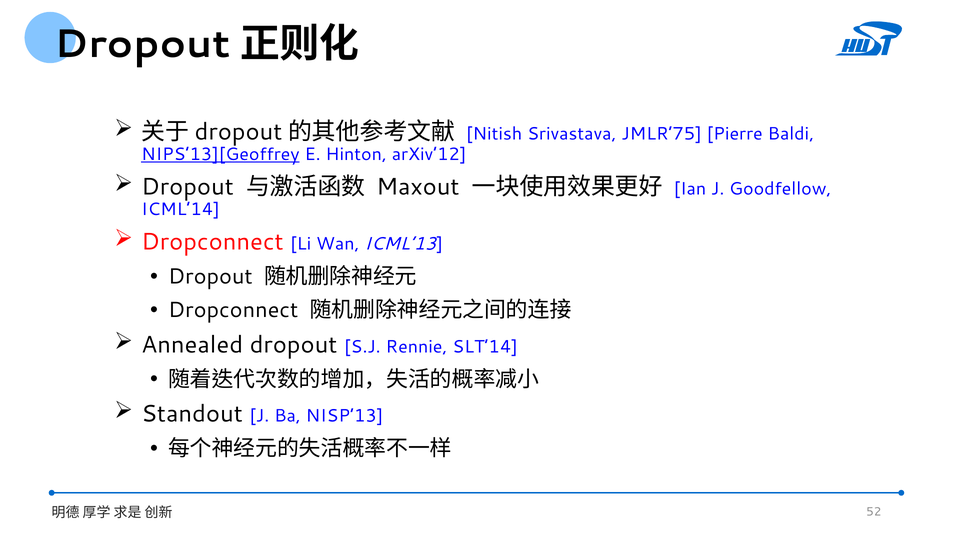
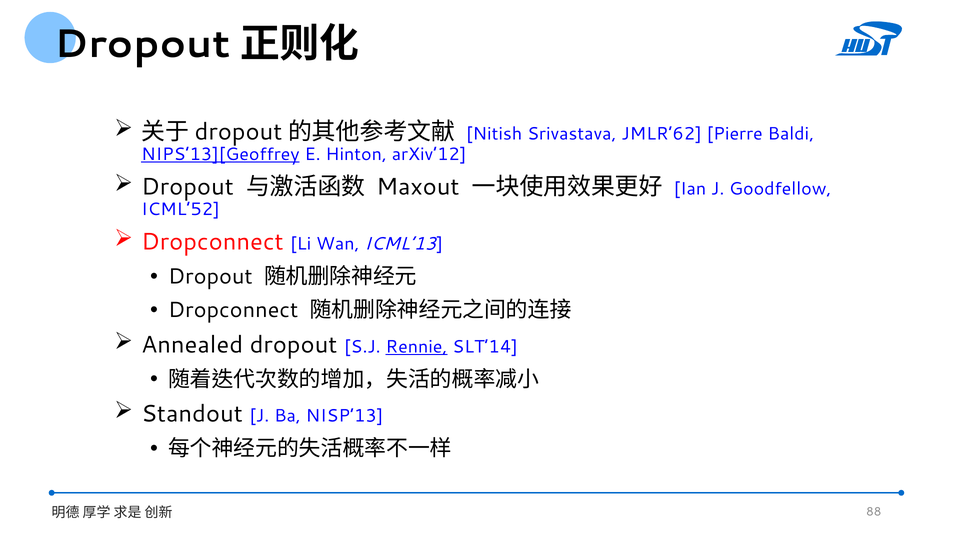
JMLR’75: JMLR’75 -> JMLR’62
ICML’14: ICML’14 -> ICML’52
Rennie underline: none -> present
52: 52 -> 88
